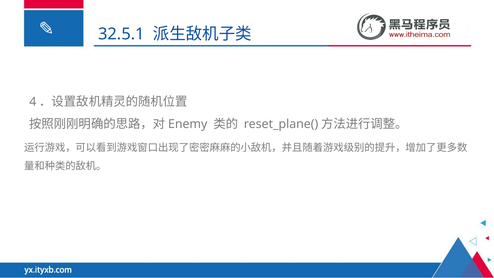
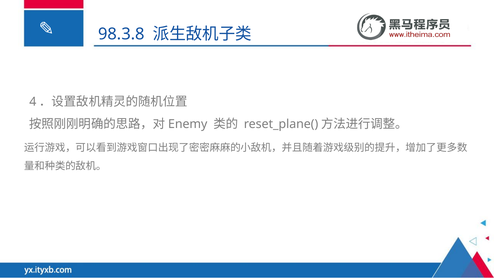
32.5.1: 32.5.1 -> 98.3.8
